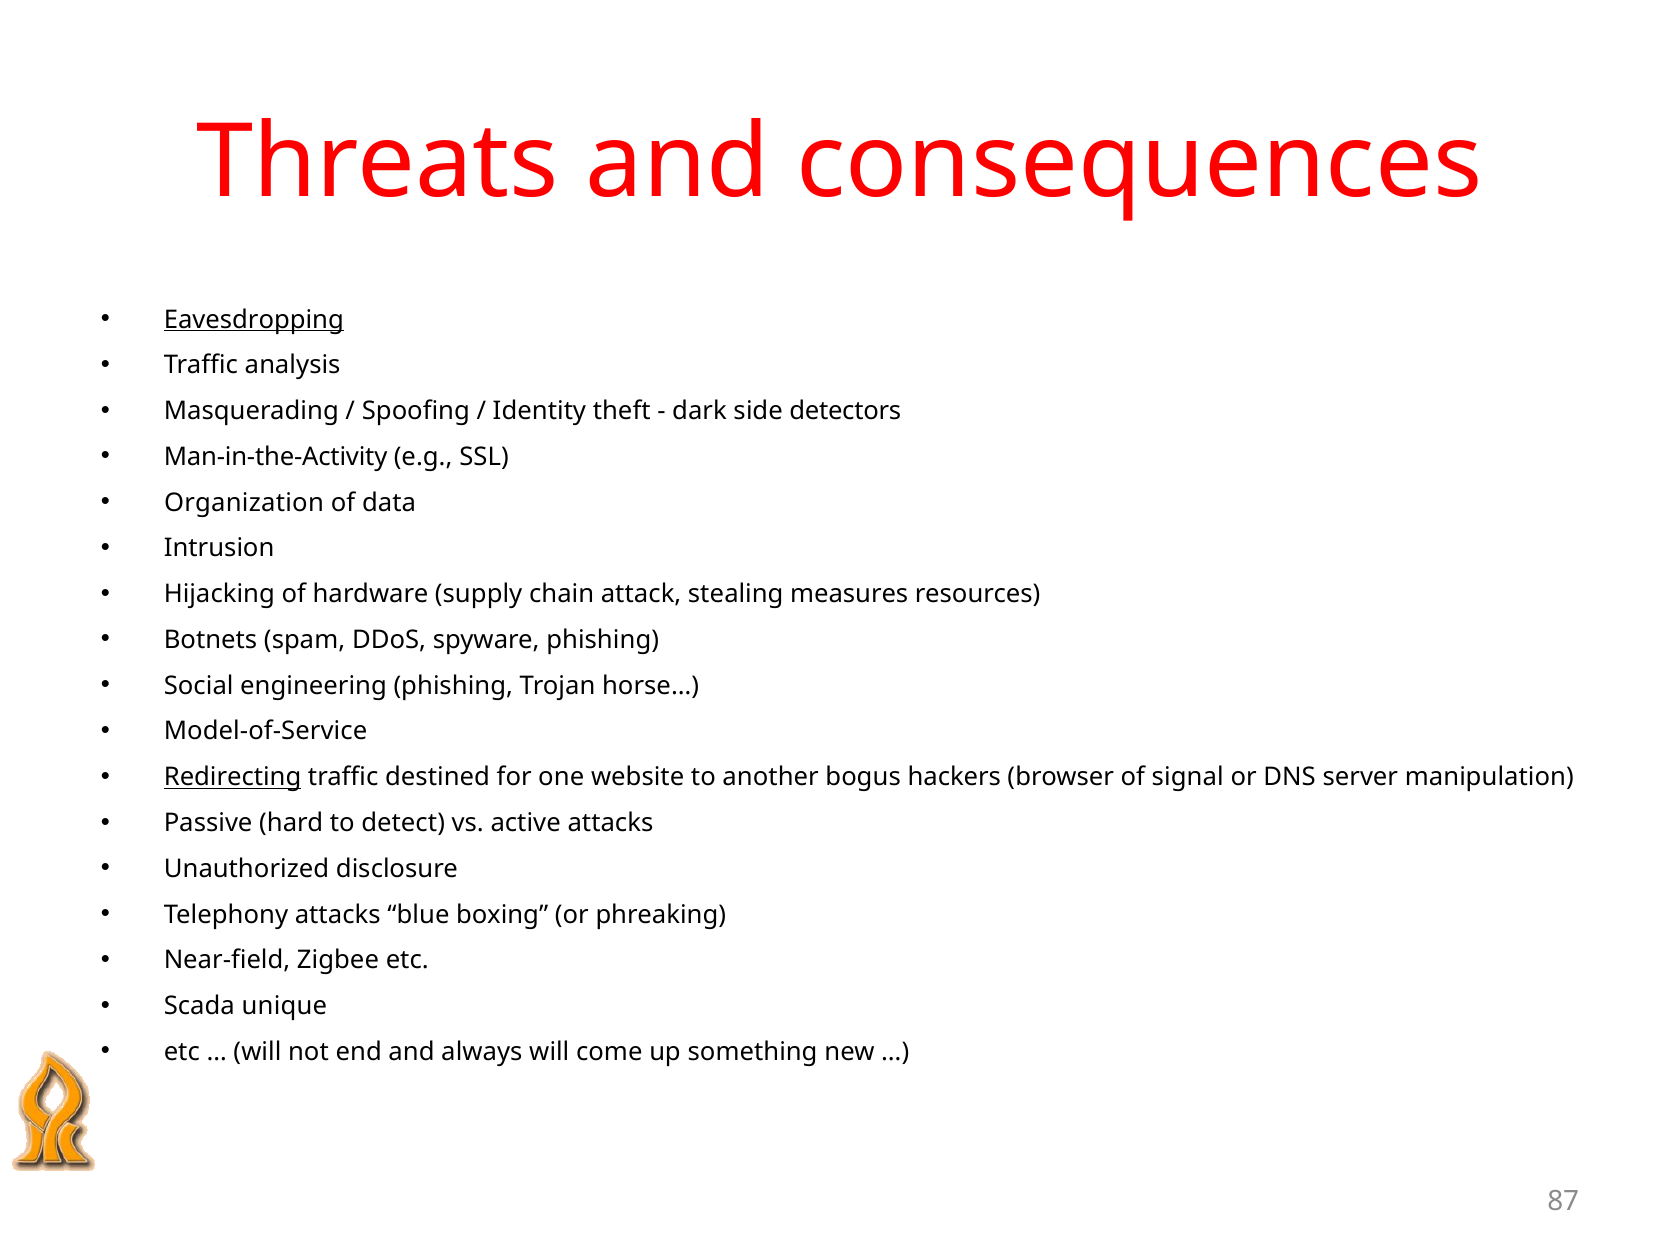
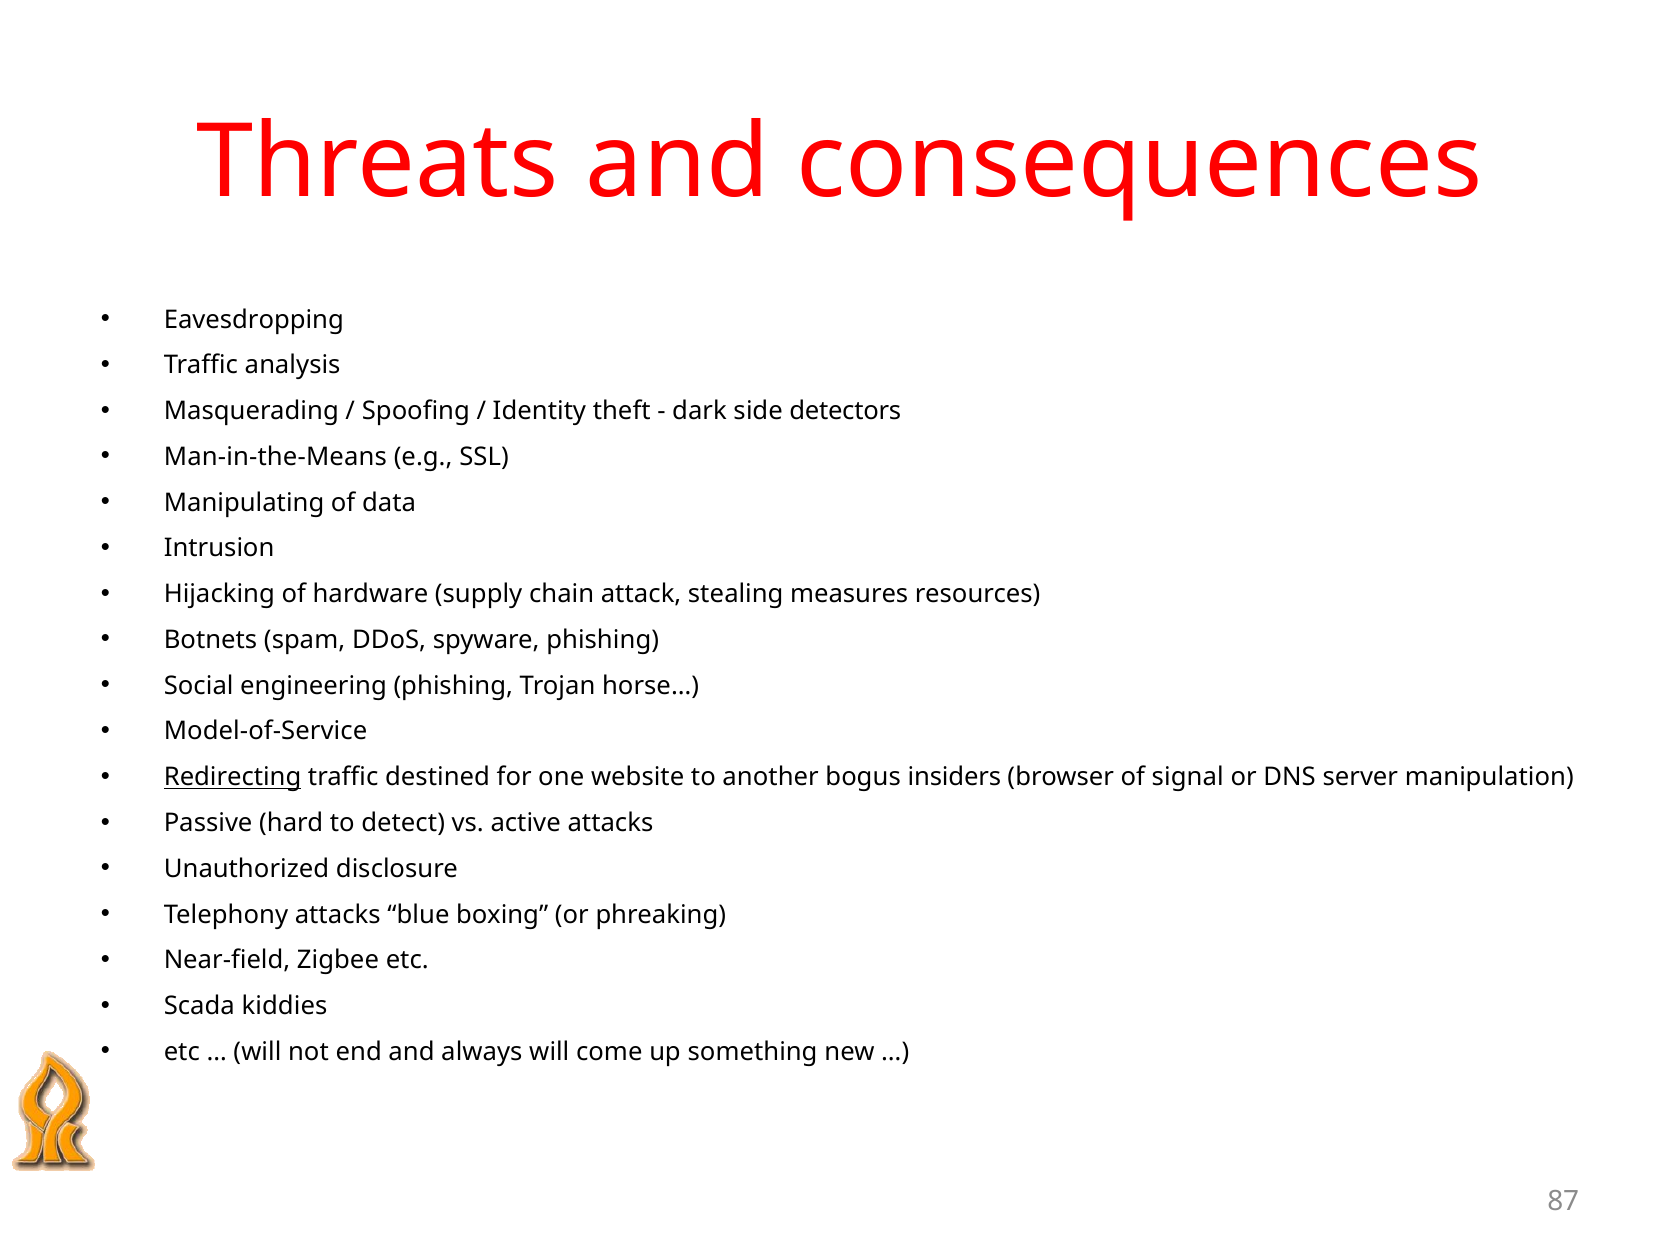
Eavesdropping underline: present -> none
Man-in-the-Activity: Man-in-the-Activity -> Man-in-the-Means
Organization: Organization -> Manipulating
hackers: hackers -> insiders
unique: unique -> kiddies
